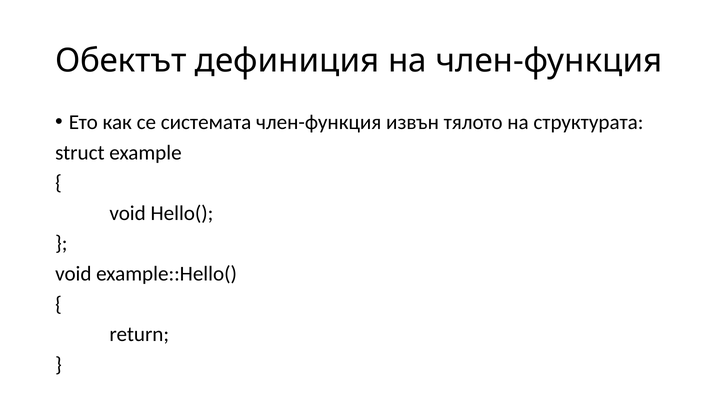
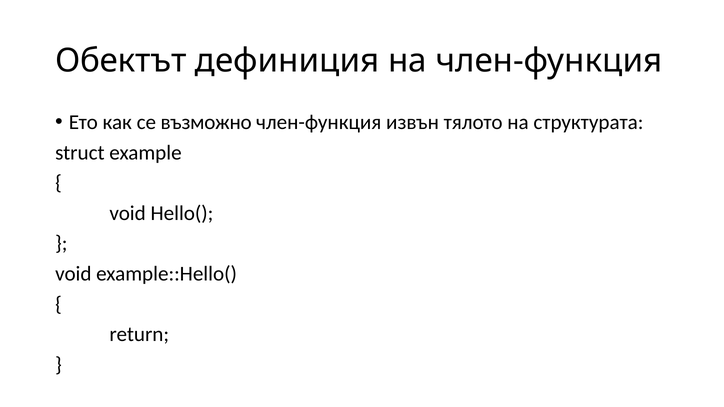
системата: системата -> възможно
